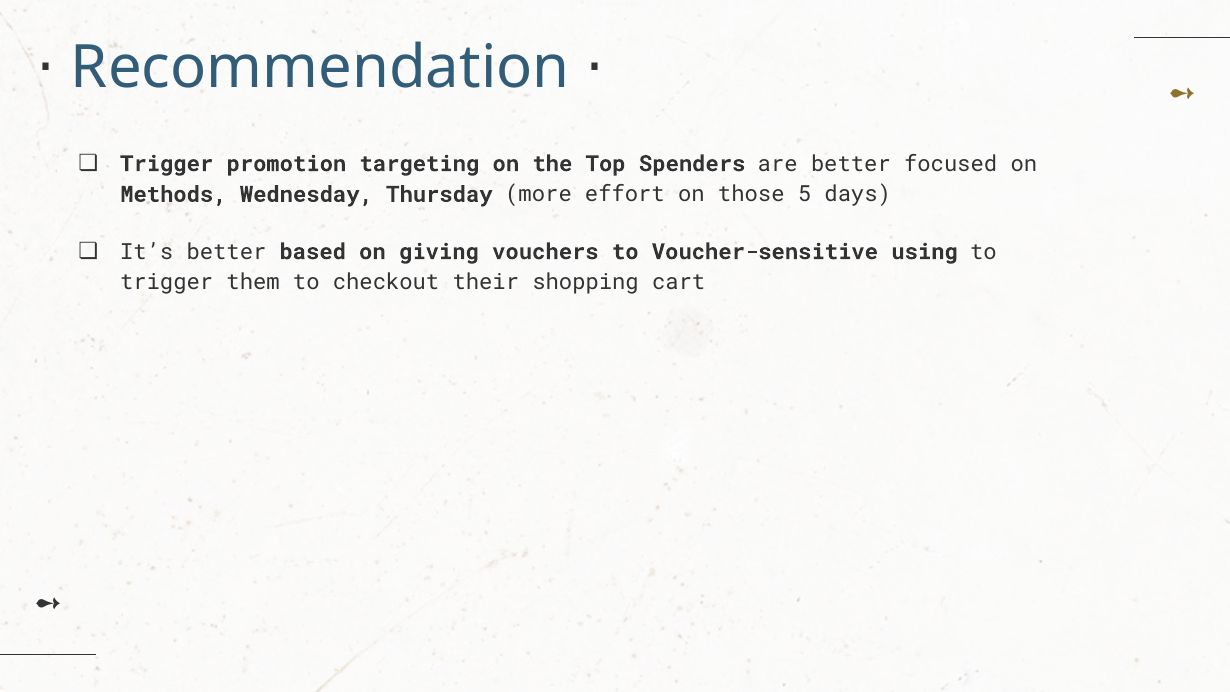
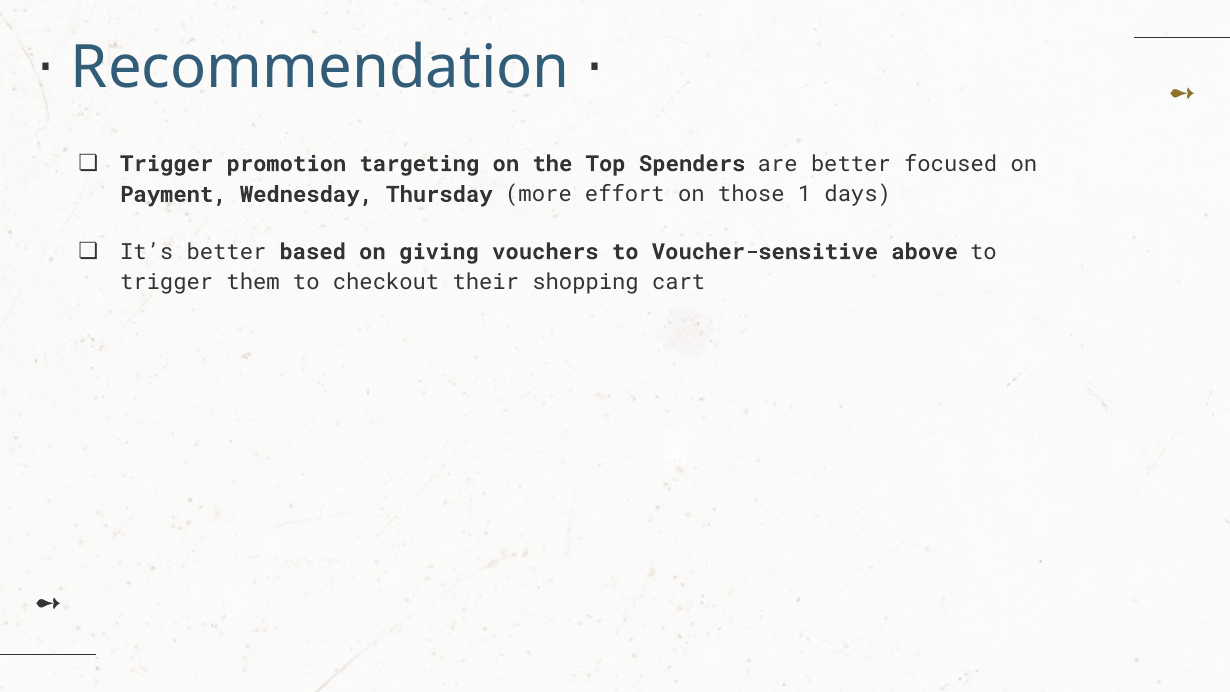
Methods: Methods -> Payment
5: 5 -> 1
using: using -> above
